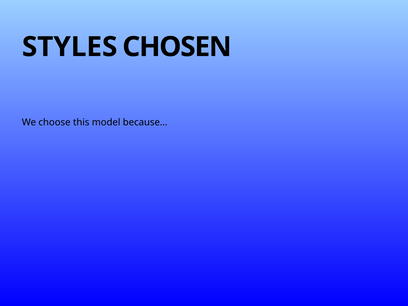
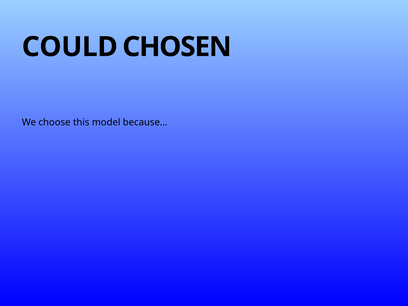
STYLES: STYLES -> COULD
